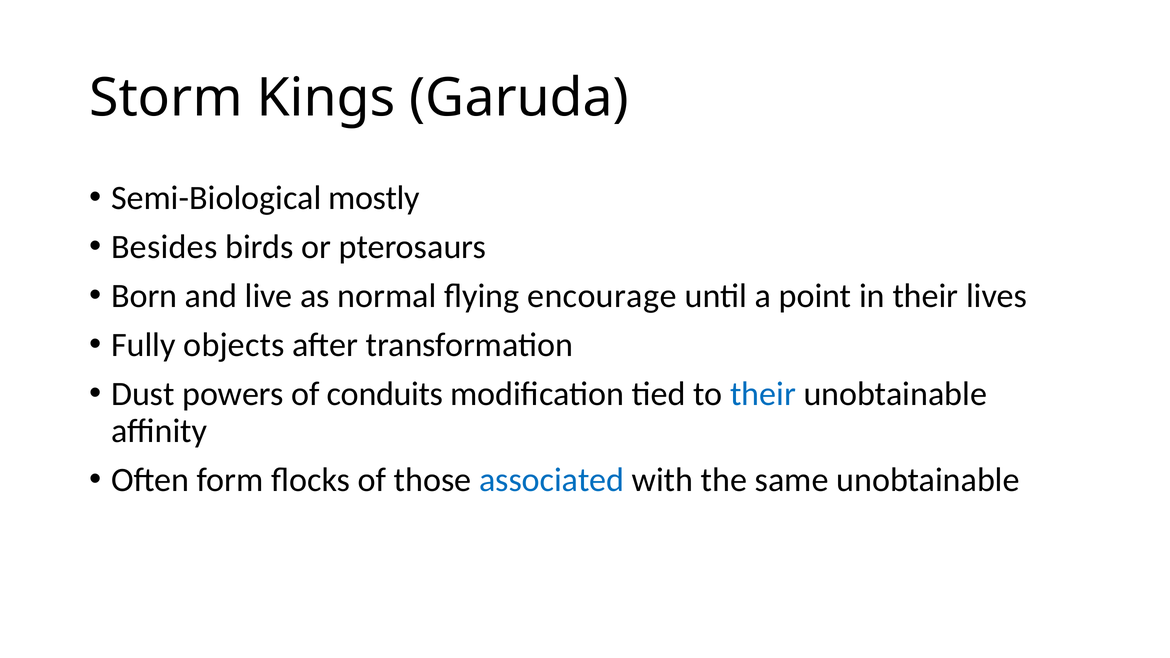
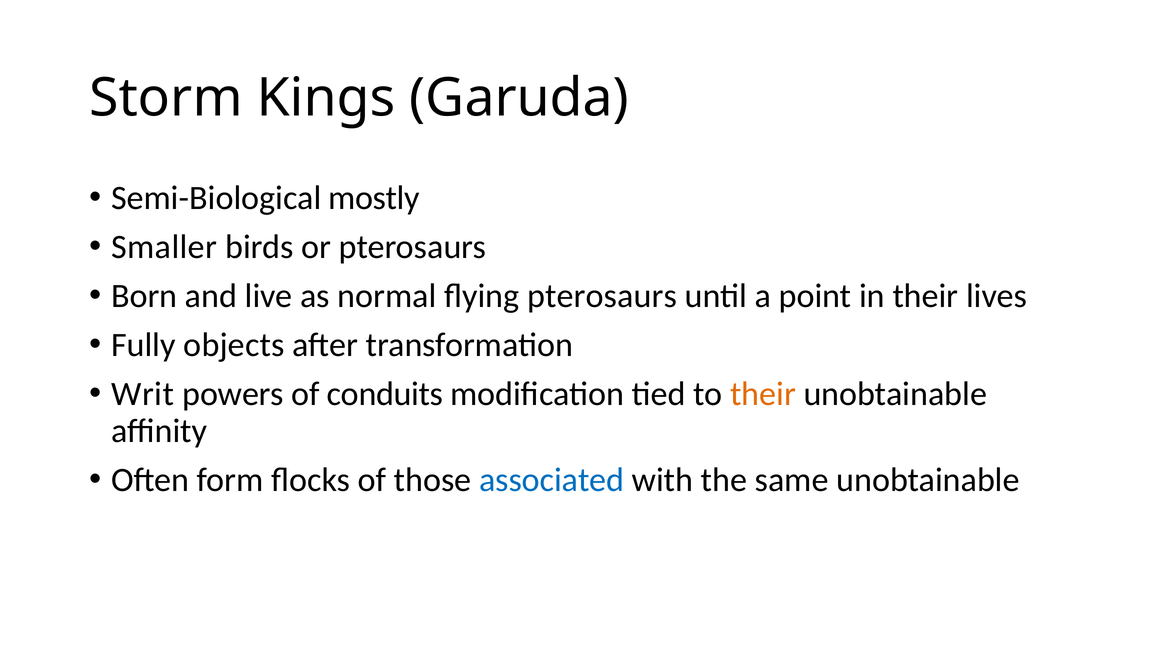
Besides: Besides -> Smaller
flying encourage: encourage -> pterosaurs
Dust: Dust -> Writ
their at (763, 394) colour: blue -> orange
